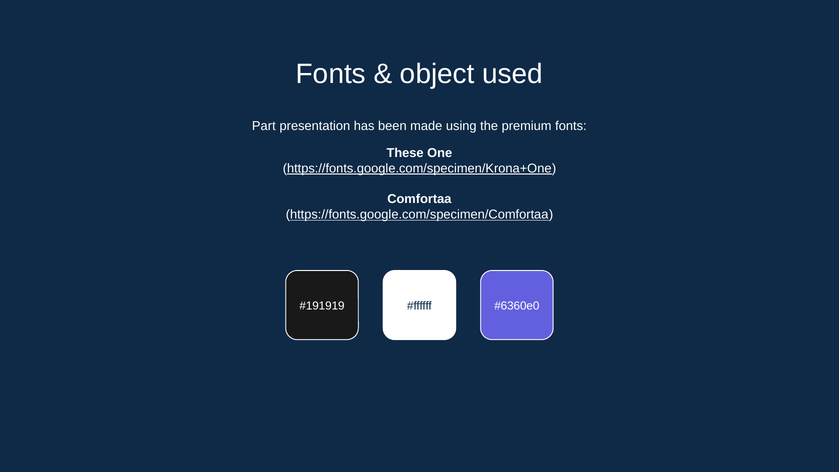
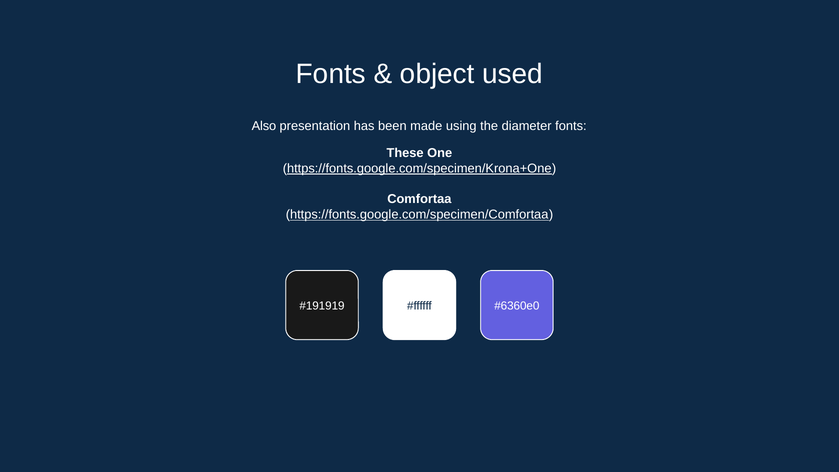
Part: Part -> Also
premium: premium -> diameter
